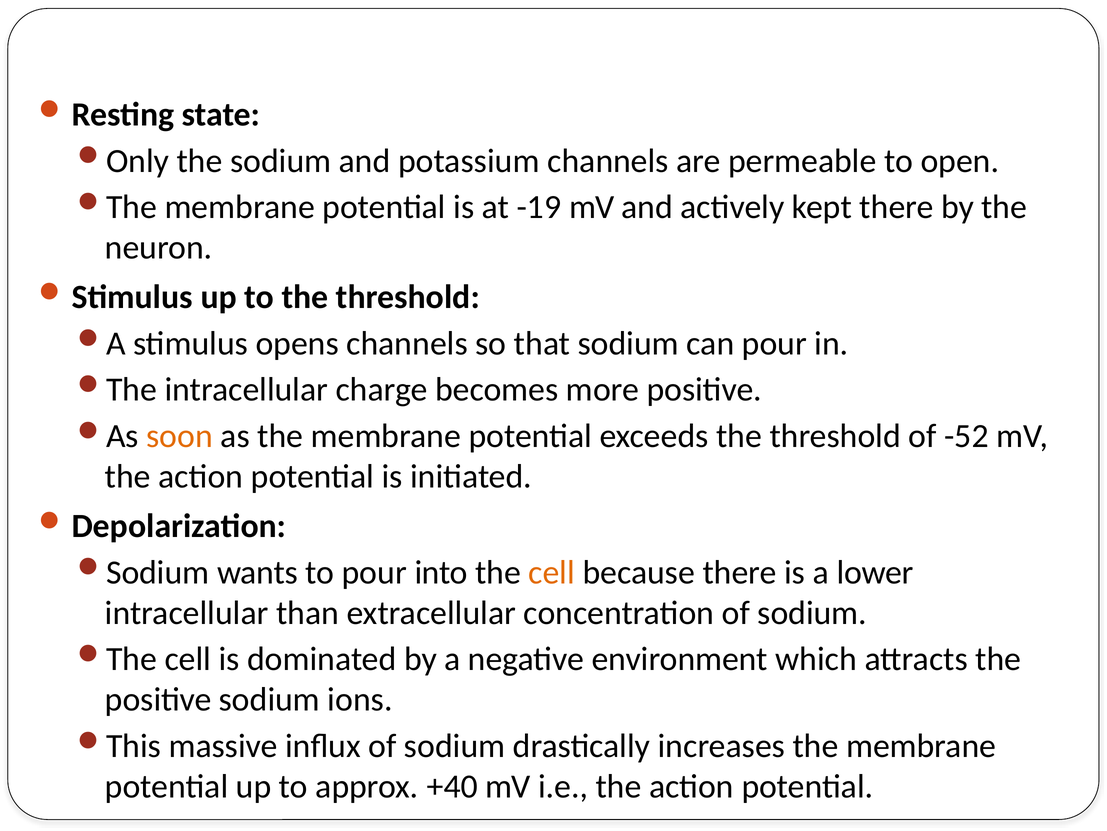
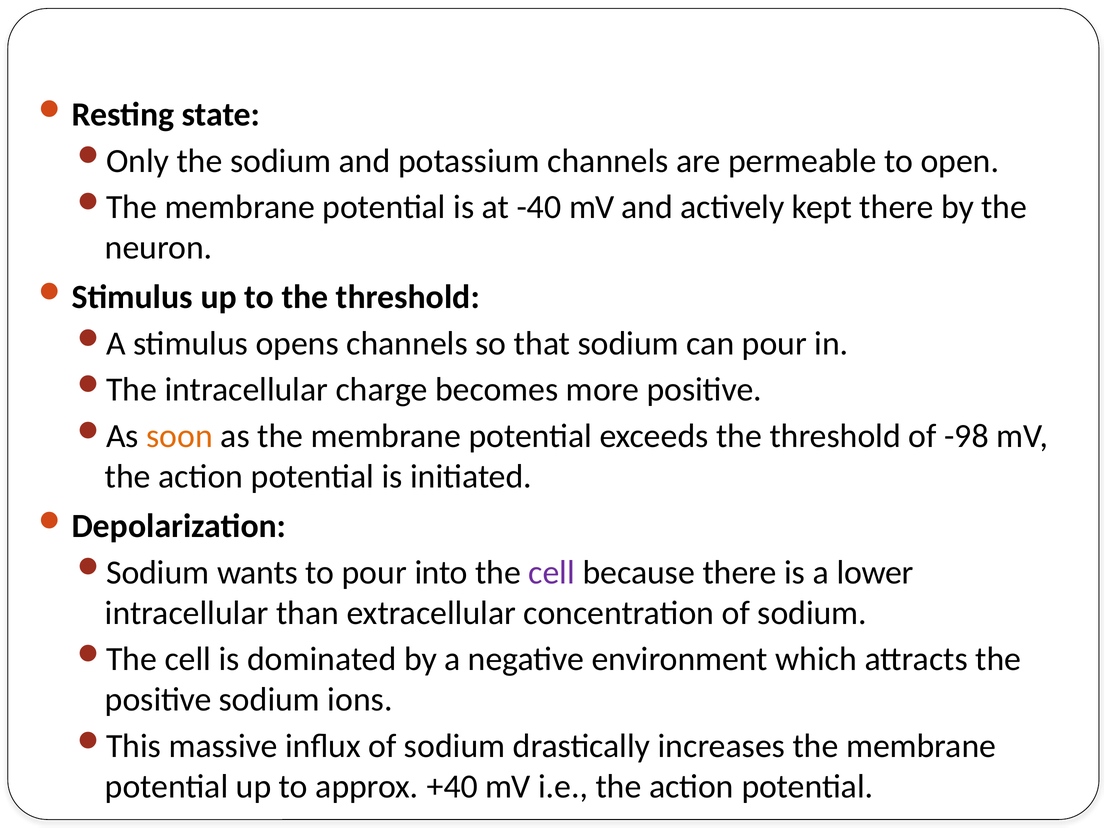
-19: -19 -> -40
-52: -52 -> -98
cell at (552, 572) colour: orange -> purple
